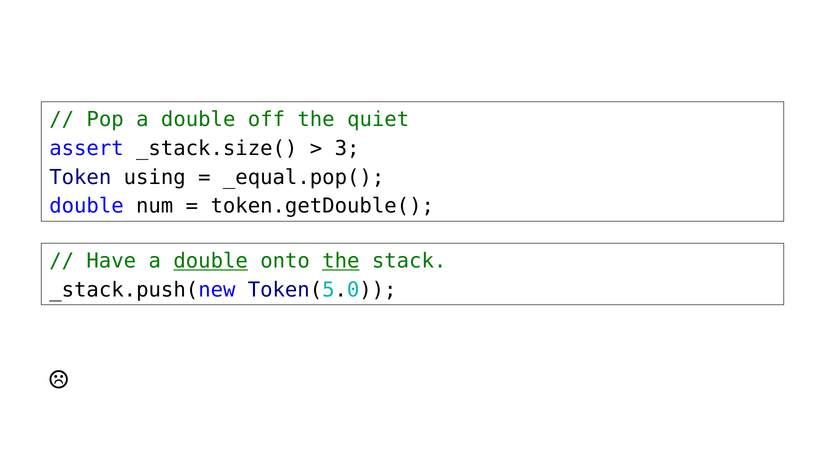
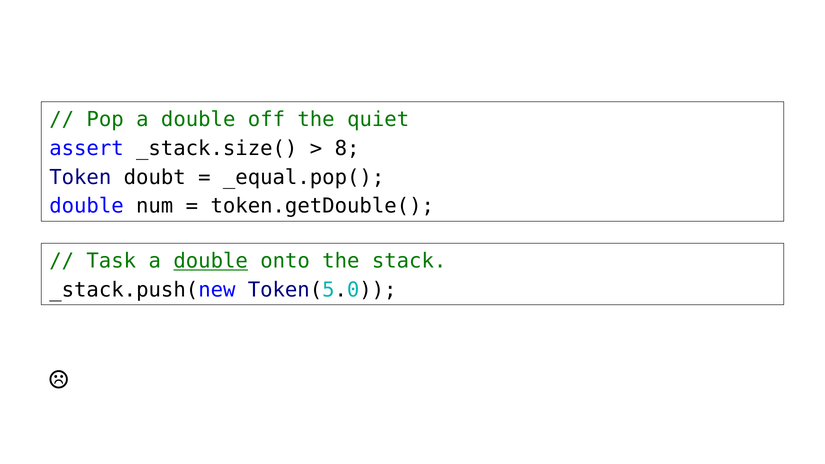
3: 3 -> 8
using: using -> doubt
Have: Have -> Task
the at (341, 261) underline: present -> none
